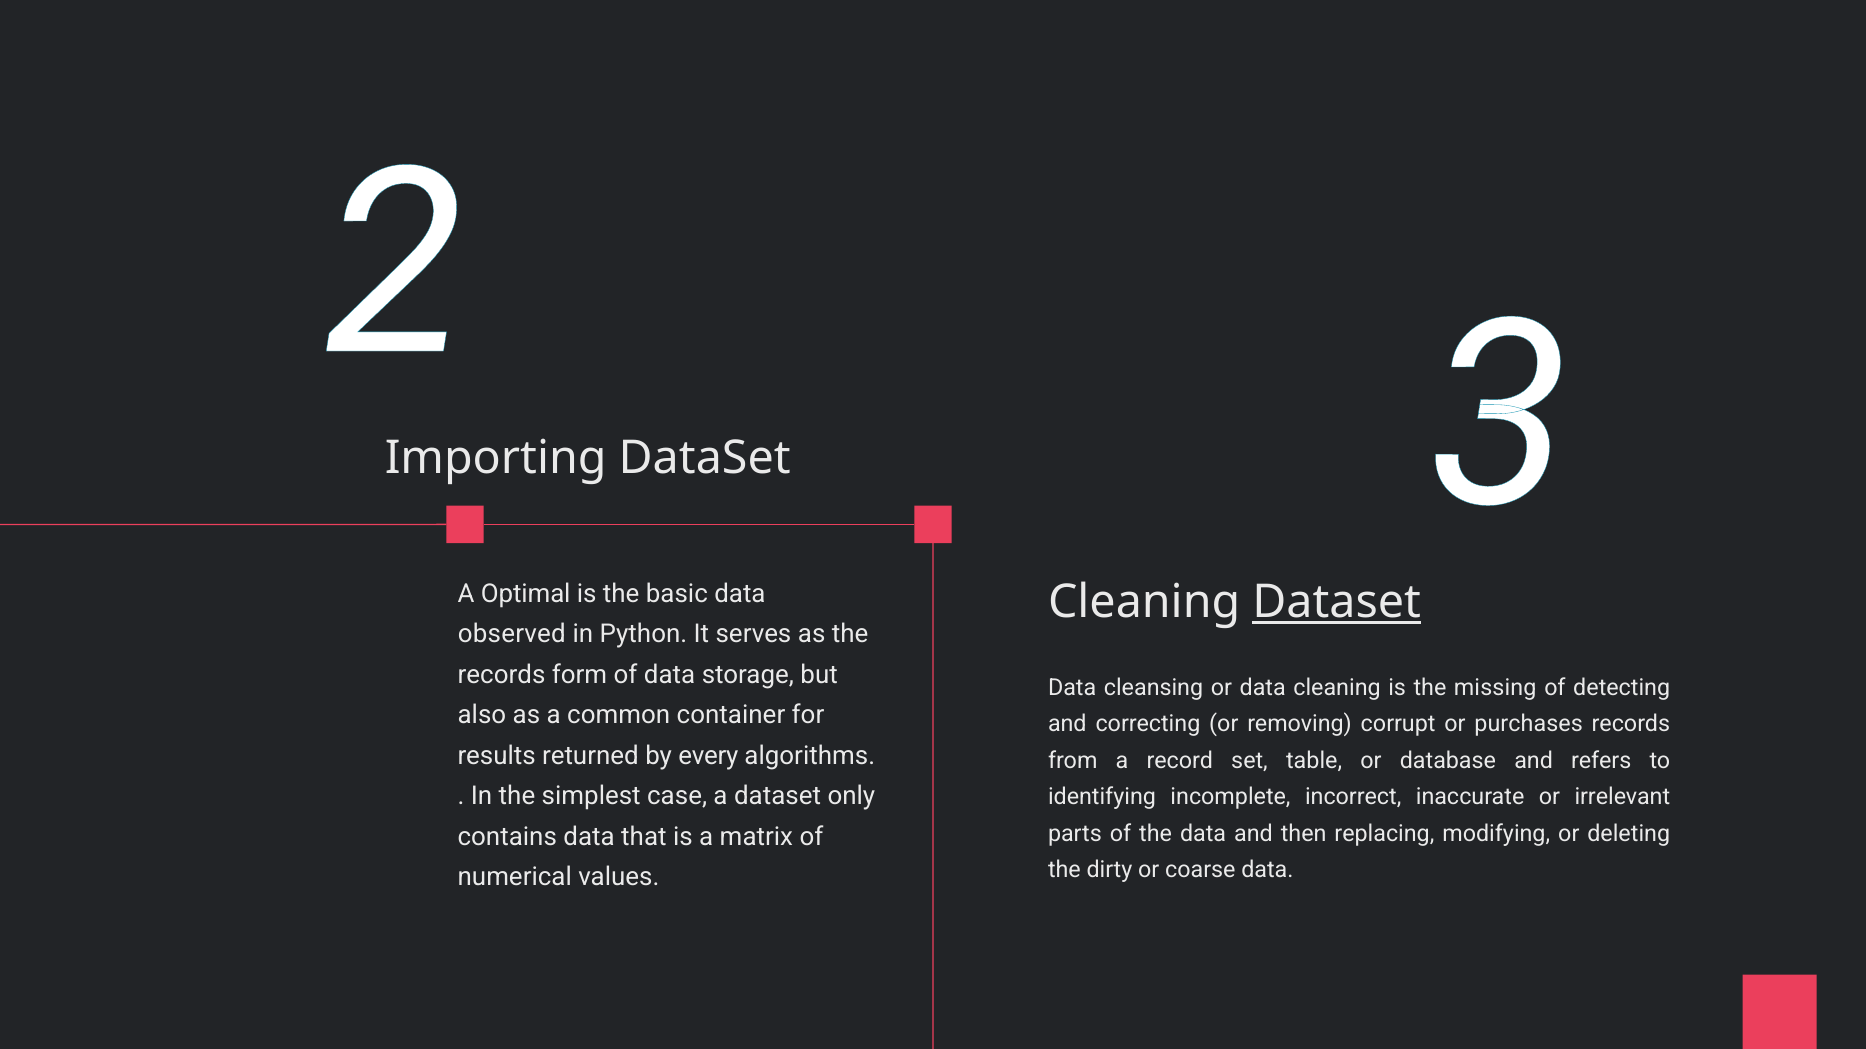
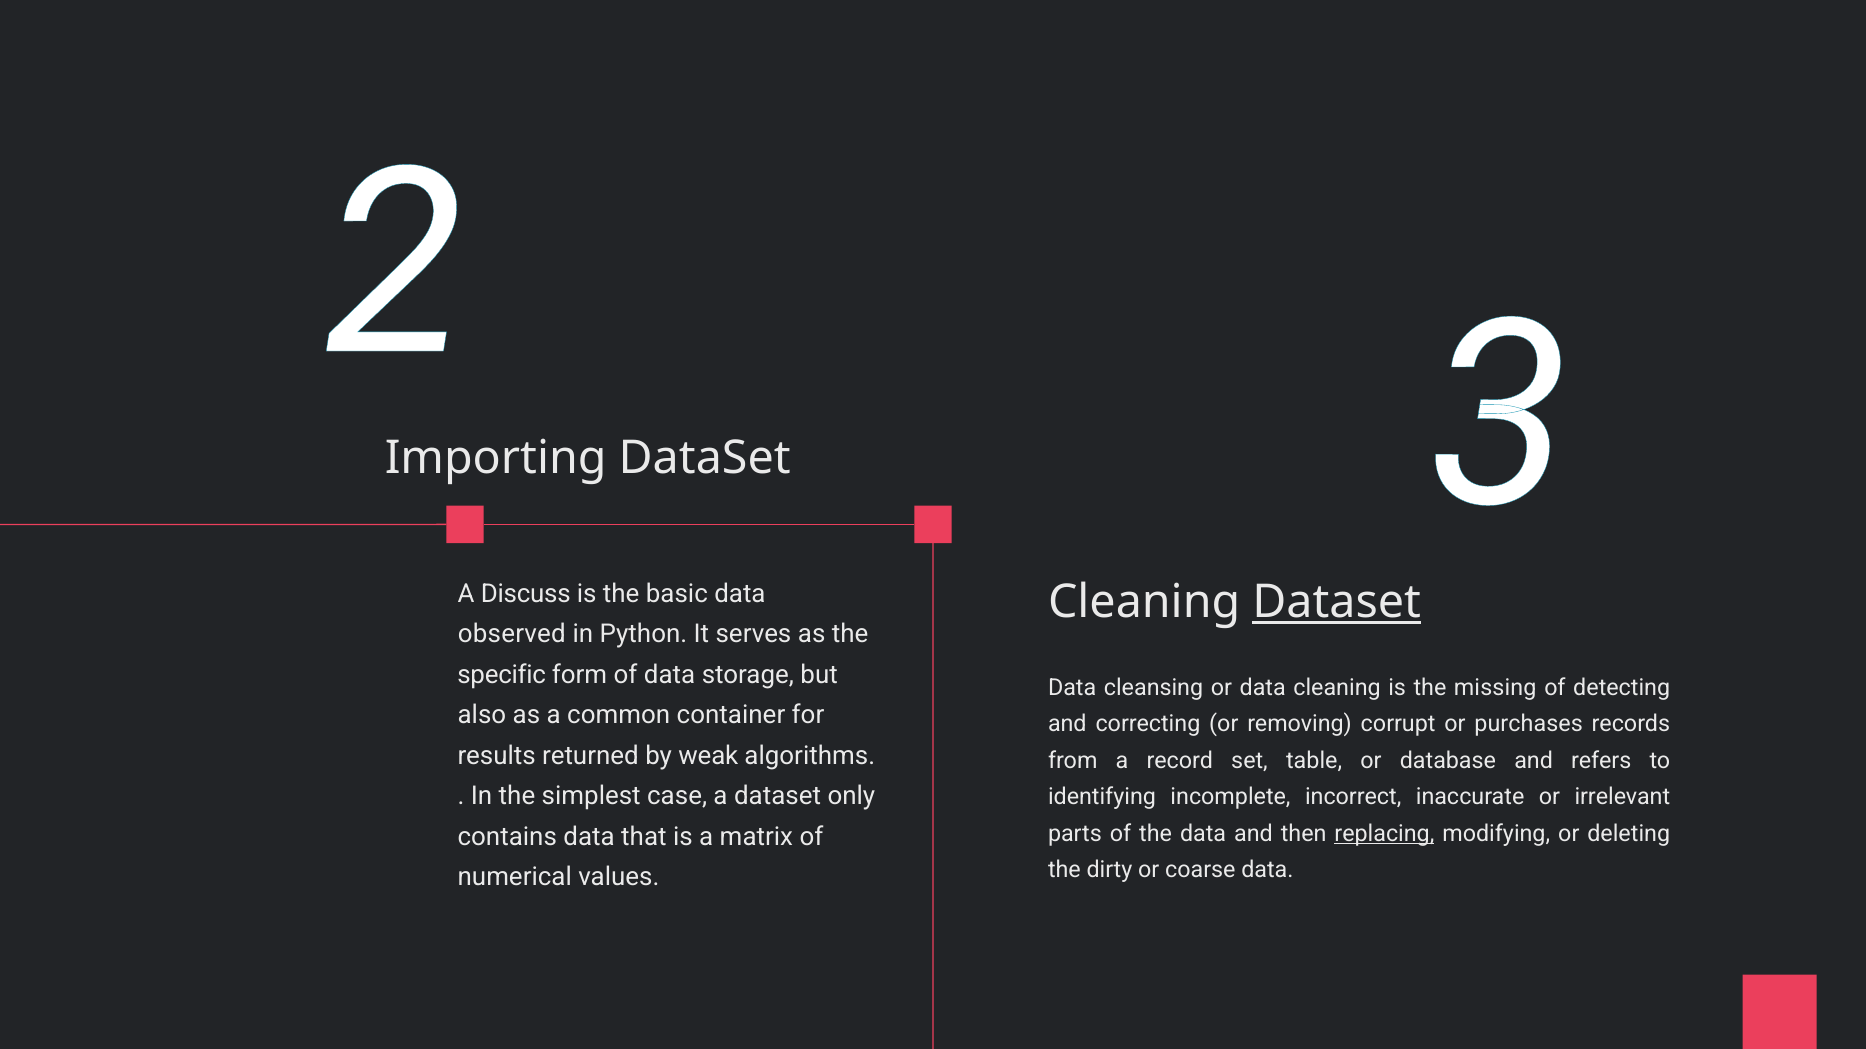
Optimal: Optimal -> Discuss
records at (502, 675): records -> specific
every: every -> weak
replacing underline: none -> present
